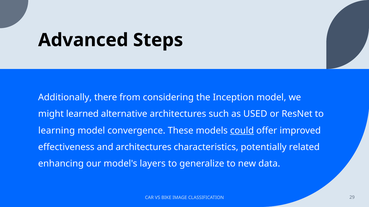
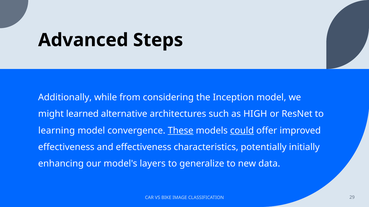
there: there -> while
USED: USED -> HIGH
These underline: none -> present
and architectures: architectures -> effectiveness
related: related -> initially
